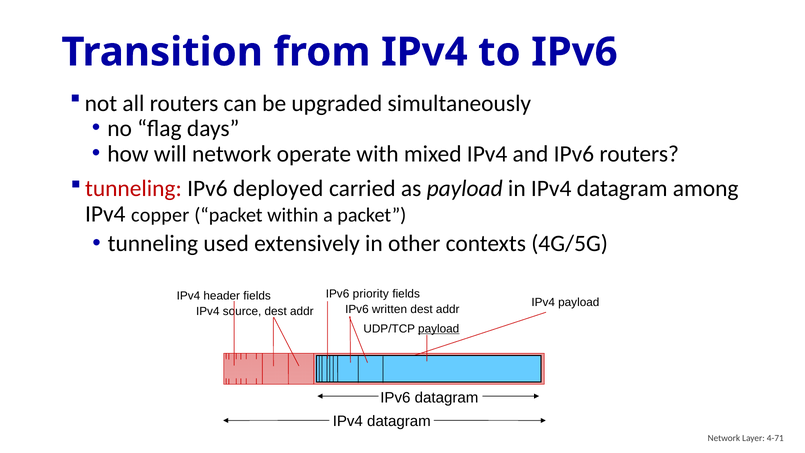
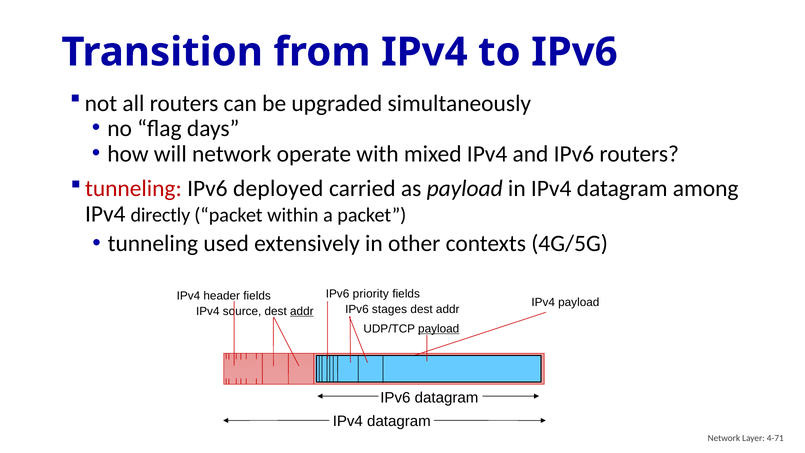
copper: copper -> directly
written: written -> stages
addr at (302, 311) underline: none -> present
